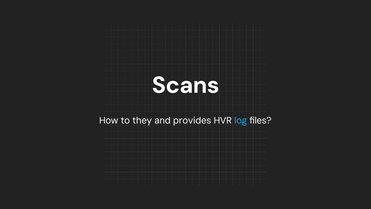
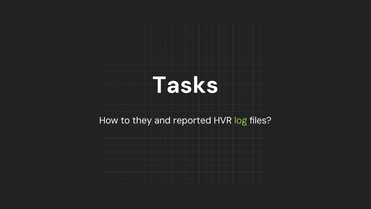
Scans: Scans -> Tasks
provides: provides -> reported
log colour: light blue -> light green
